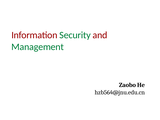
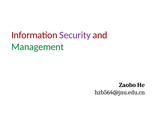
Security colour: green -> purple
